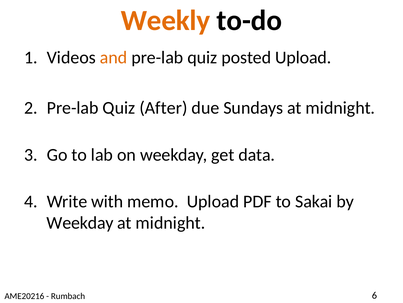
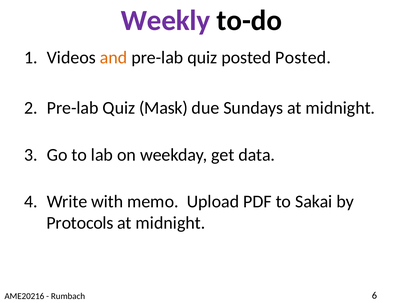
Weekly colour: orange -> purple
posted Upload: Upload -> Posted
After: After -> Mask
Weekday at (80, 222): Weekday -> Protocols
